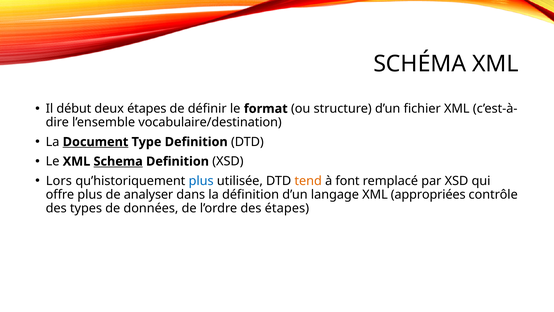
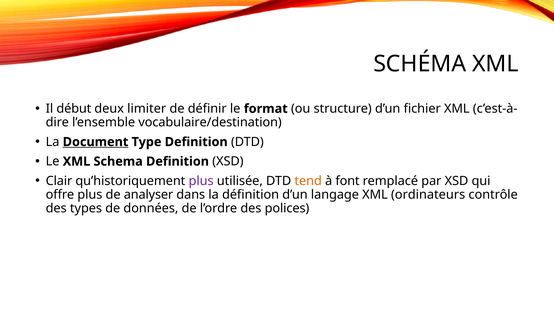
deux étapes: étapes -> limiter
Schema underline: present -> none
Lors: Lors -> Clair
plus at (201, 181) colour: blue -> purple
appropriées: appropriées -> ordinateurs
des étapes: étapes -> polices
